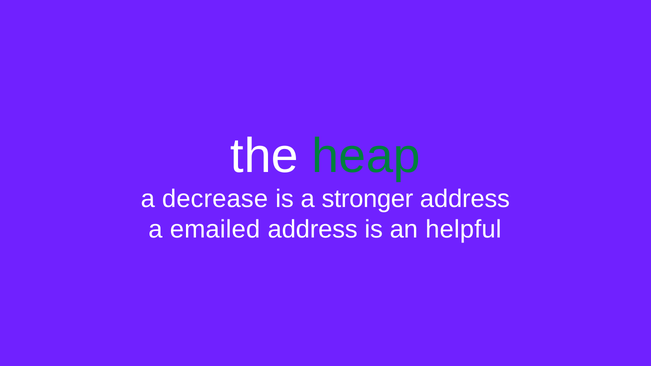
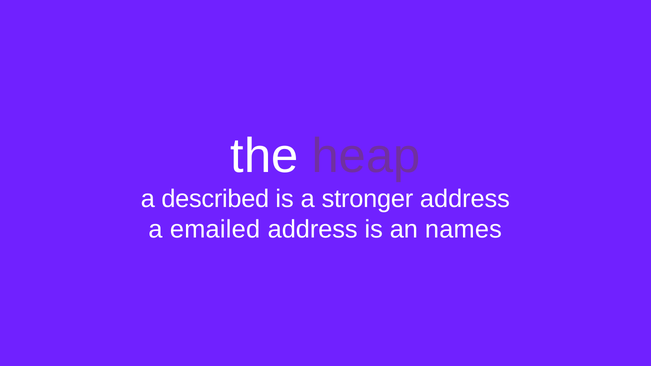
heap colour: green -> purple
decrease: decrease -> described
helpful: helpful -> names
